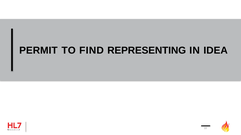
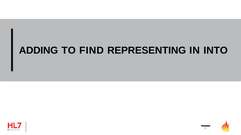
PERMIT: PERMIT -> ADDING
IDEA: IDEA -> INTO
